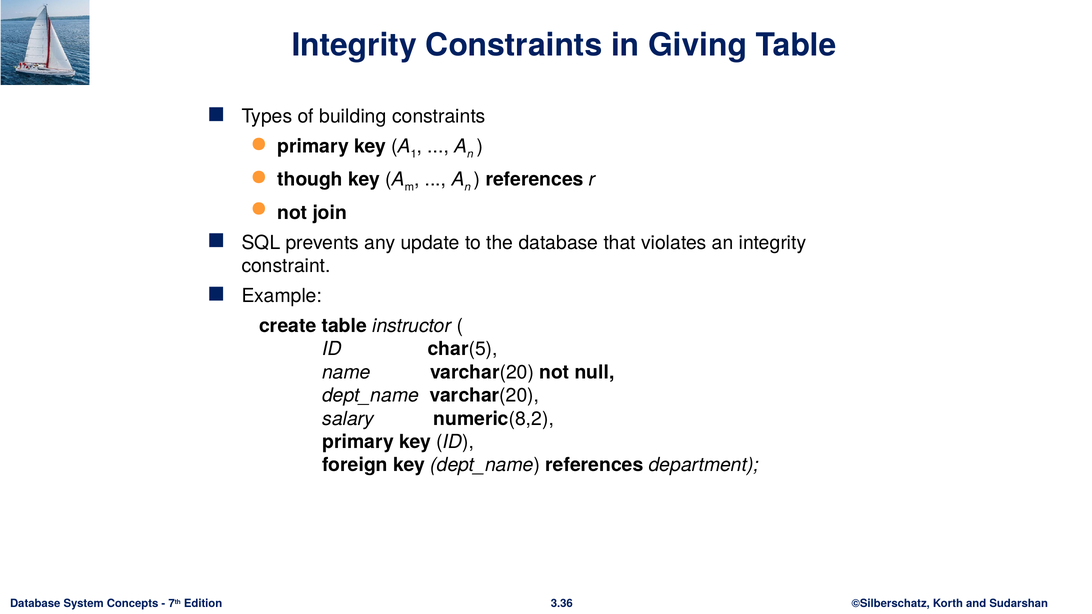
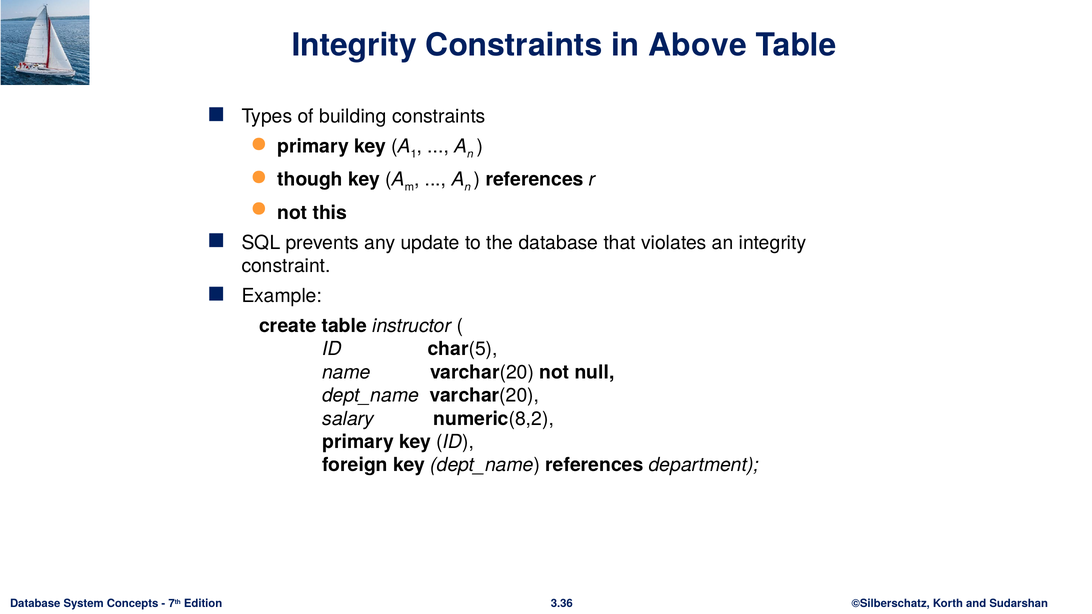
Giving: Giving -> Above
join: join -> this
